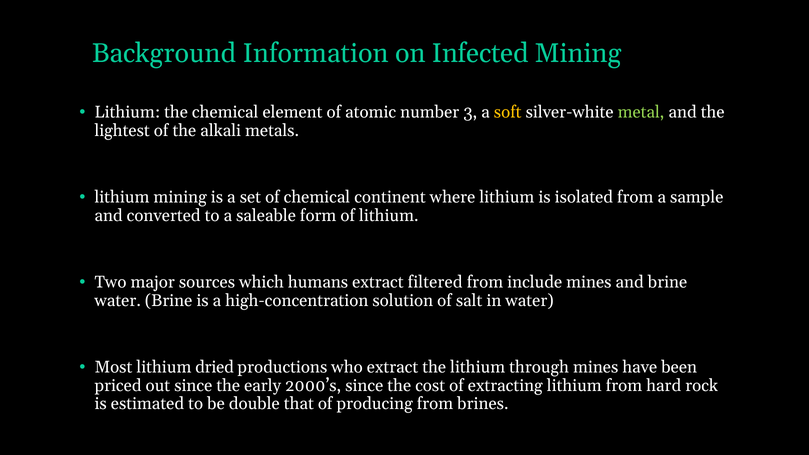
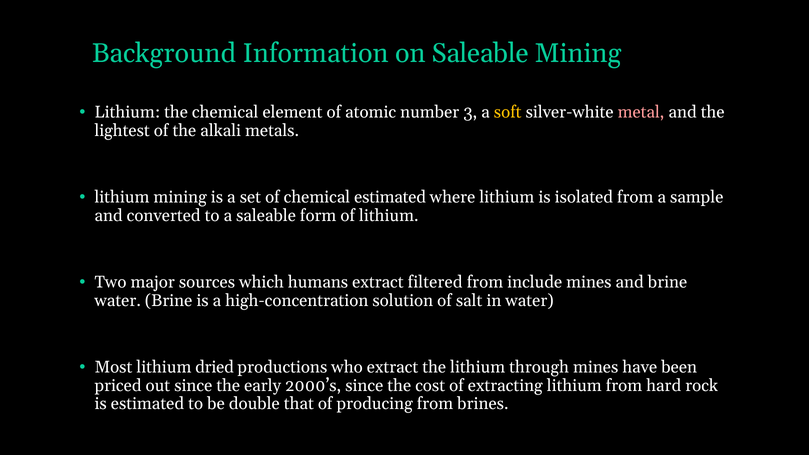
on Infected: Infected -> Saleable
metal colour: light green -> pink
chemical continent: continent -> estimated
